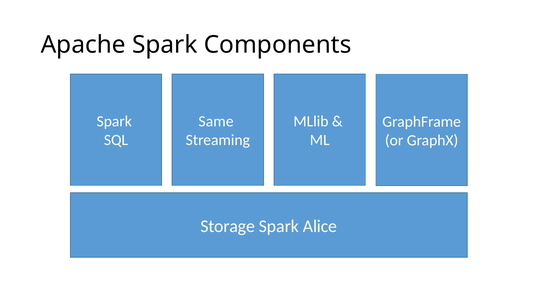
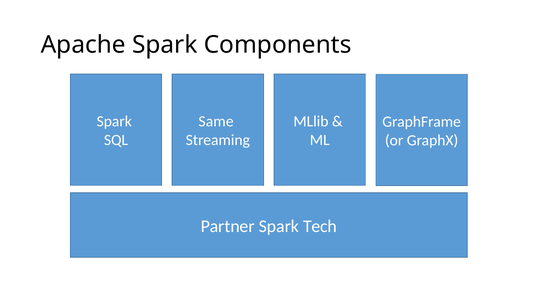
Storage: Storage -> Partner
Alice: Alice -> Tech
